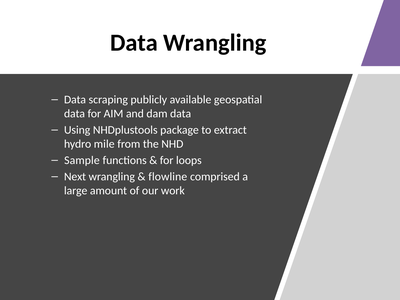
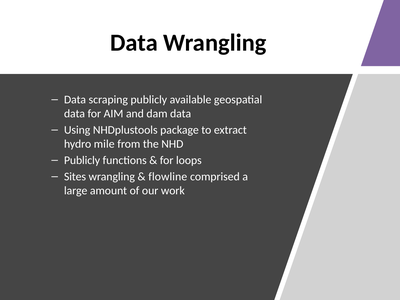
Sample at (82, 160): Sample -> Publicly
Next: Next -> Sites
